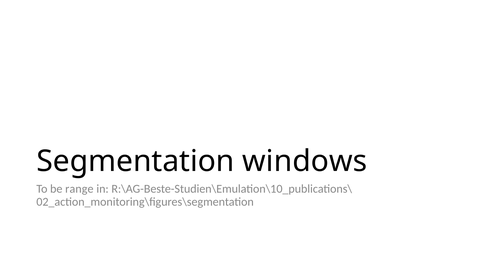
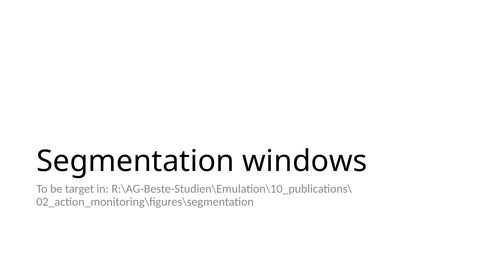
range: range -> target
